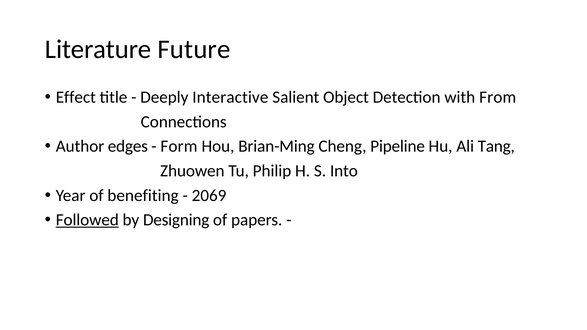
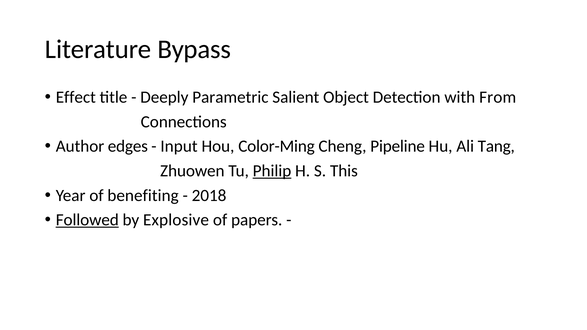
Future: Future -> Bypass
Interactive: Interactive -> Parametric
Form: Form -> Input
Brian-Ming: Brian-Ming -> Color-Ming
Philip underline: none -> present
Into: Into -> This
2069: 2069 -> 2018
Designing: Designing -> Explosive
